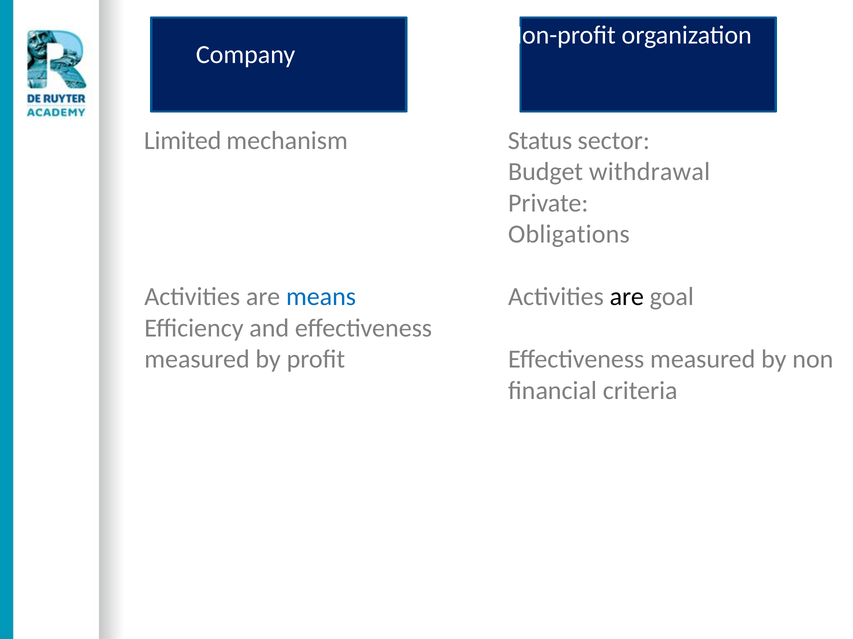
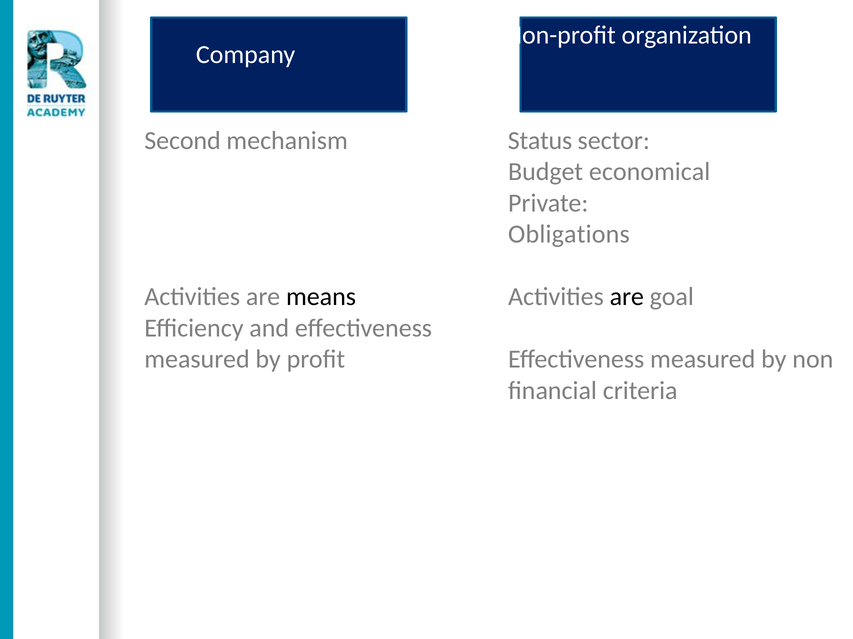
Limited: Limited -> Second
withdrawal: withdrawal -> economical
means colour: blue -> black
